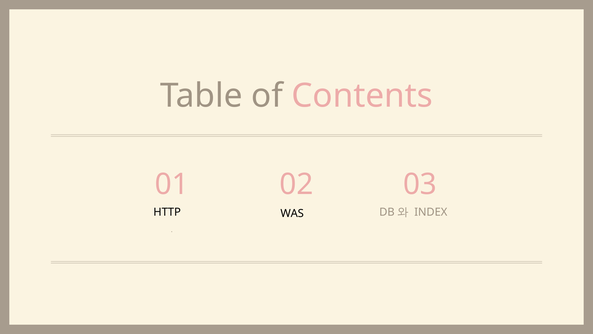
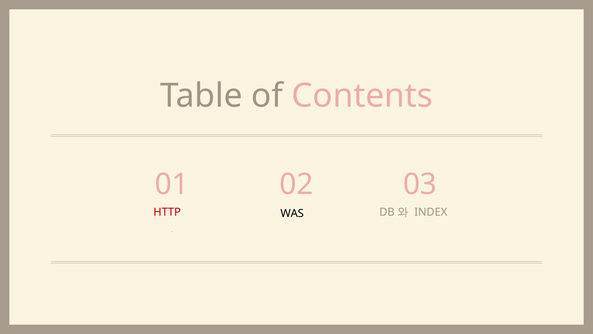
HTTP colour: black -> red
